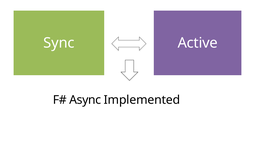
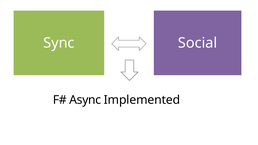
Active: Active -> Social
